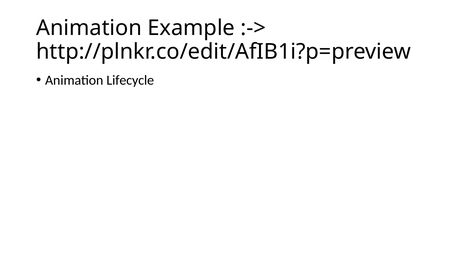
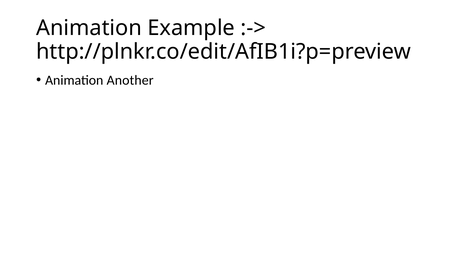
Lifecycle: Lifecycle -> Another
